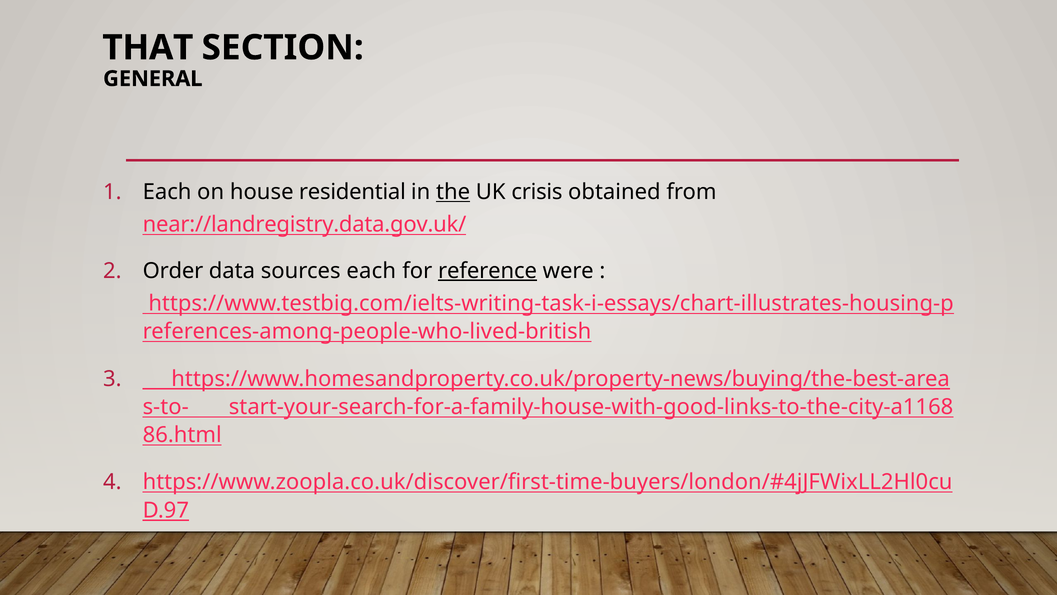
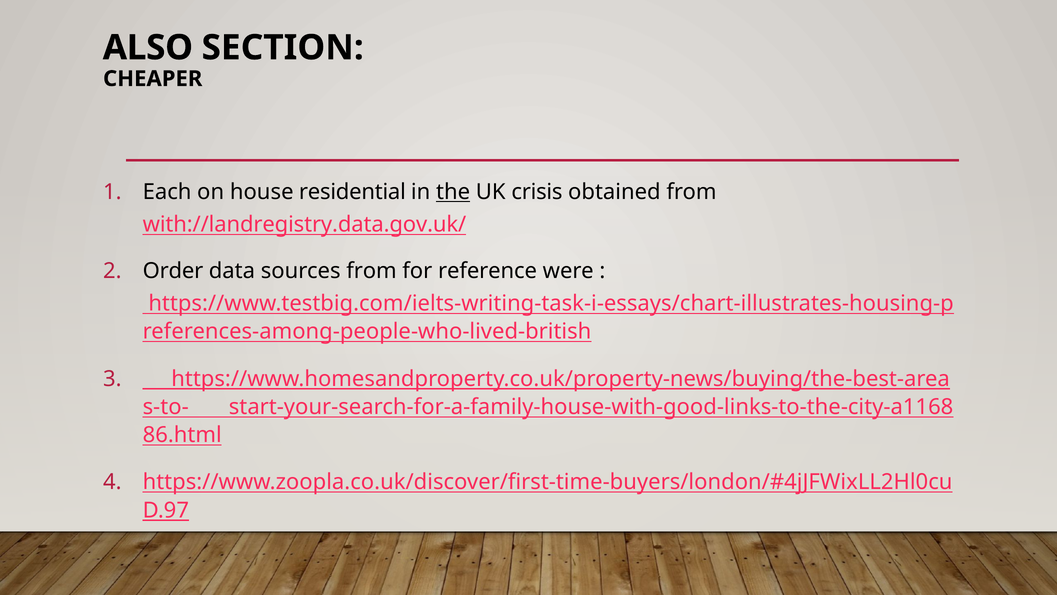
THAT: THAT -> ALSO
GENERAL: GENERAL -> CHEAPER
near://landregistry.data.gov.uk/: near://landregistry.data.gov.uk/ -> with://landregistry.data.gov.uk/
sources each: each -> from
reference underline: present -> none
